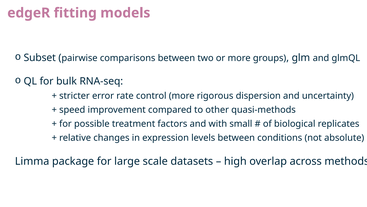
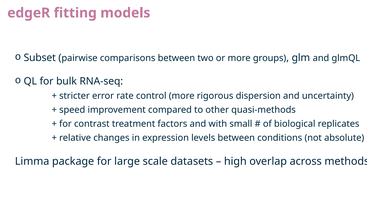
possible: possible -> contrast
